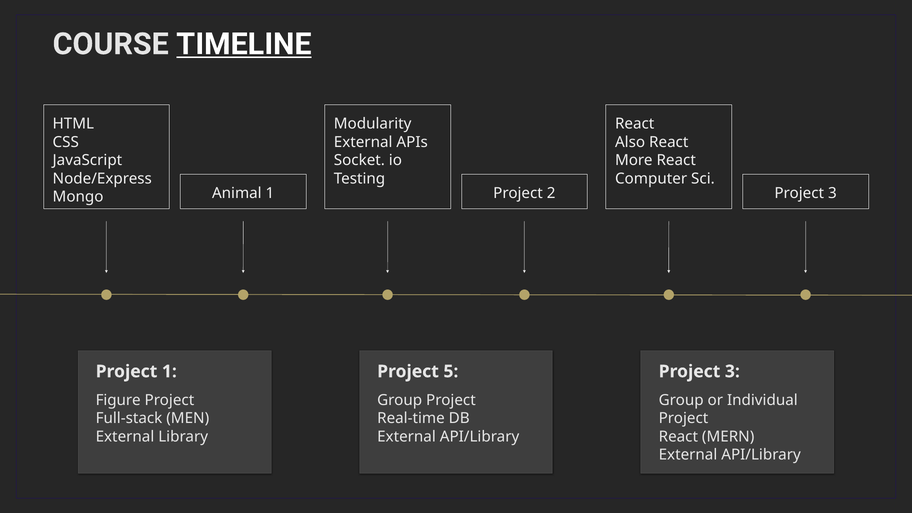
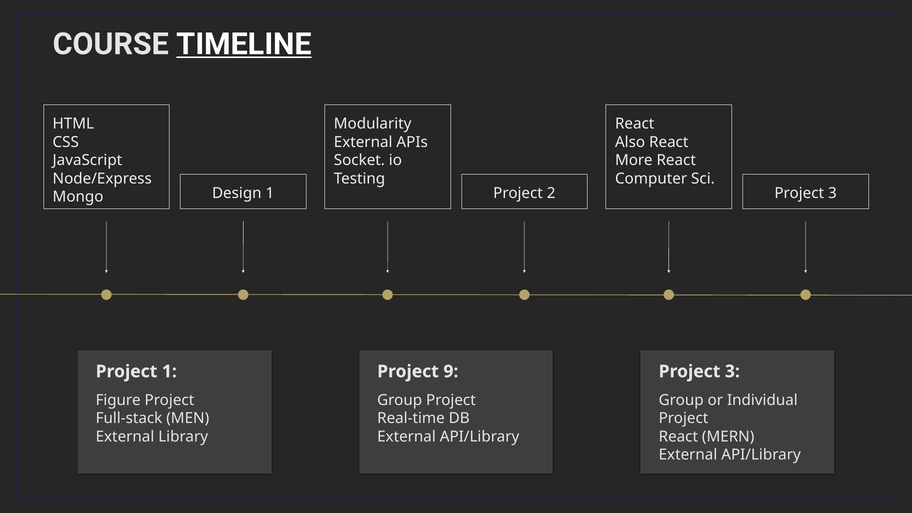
Animal: Animal -> Design
5: 5 -> 9
